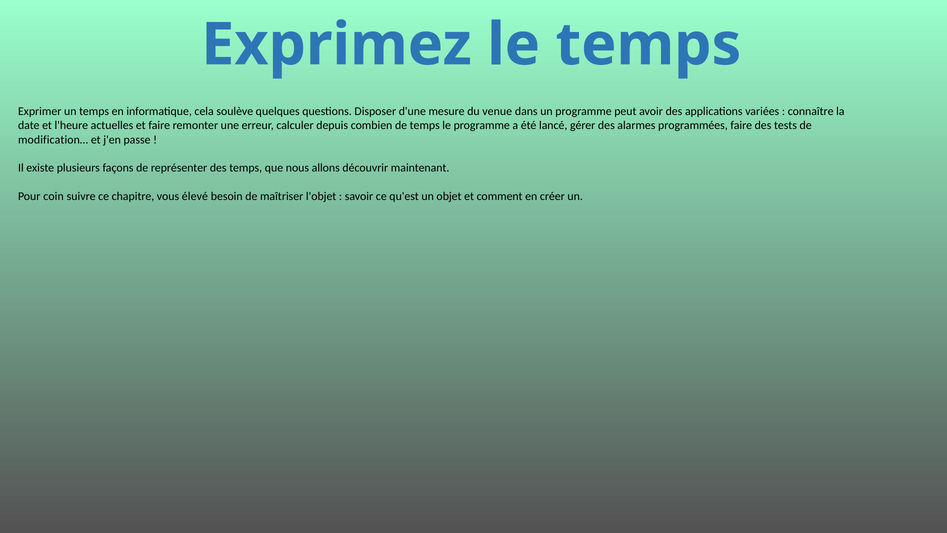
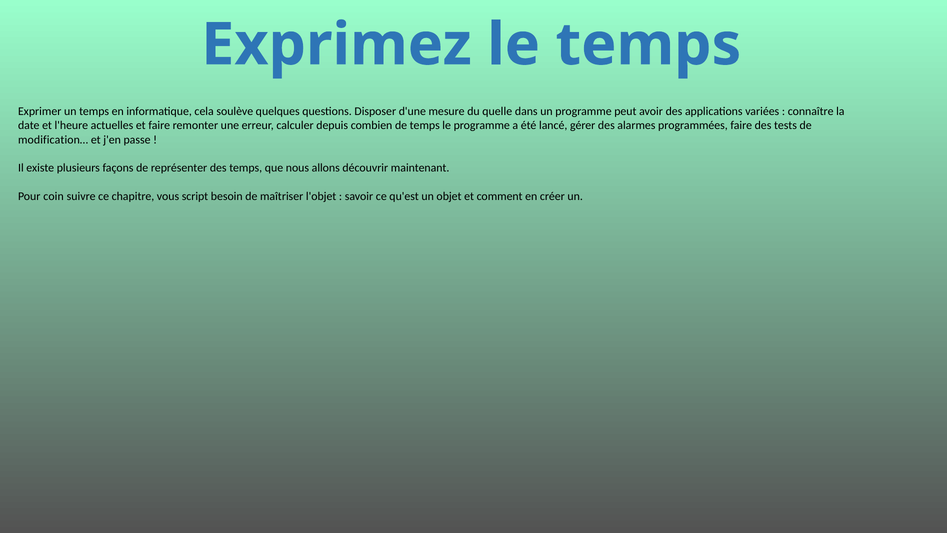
venue: venue -> quelle
élevé: élevé -> script
